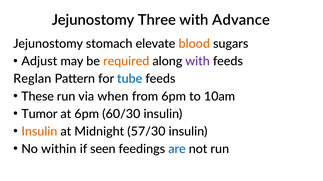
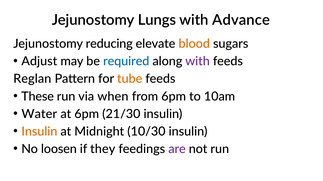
Three: Three -> Lungs
stomach: stomach -> reducing
required colour: orange -> blue
tube colour: blue -> orange
Tumor: Tumor -> Water
60/30: 60/30 -> 21/30
57/30: 57/30 -> 10/30
within: within -> loosen
seen: seen -> they
are colour: blue -> purple
